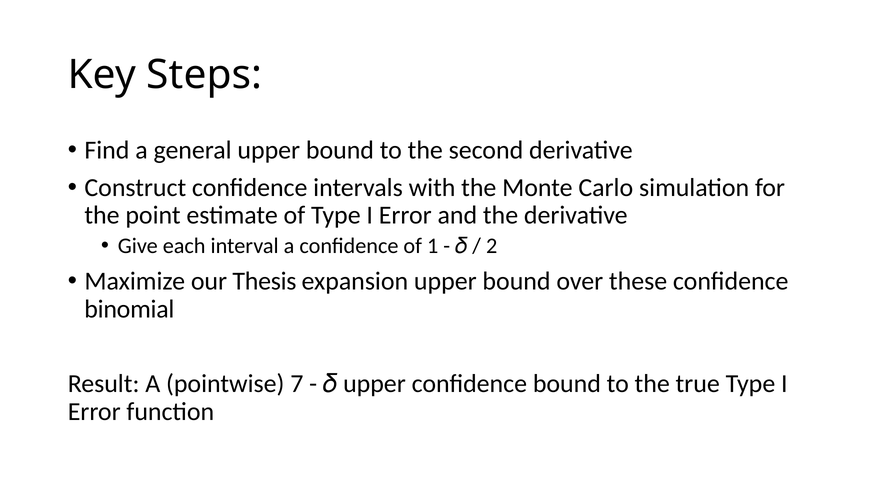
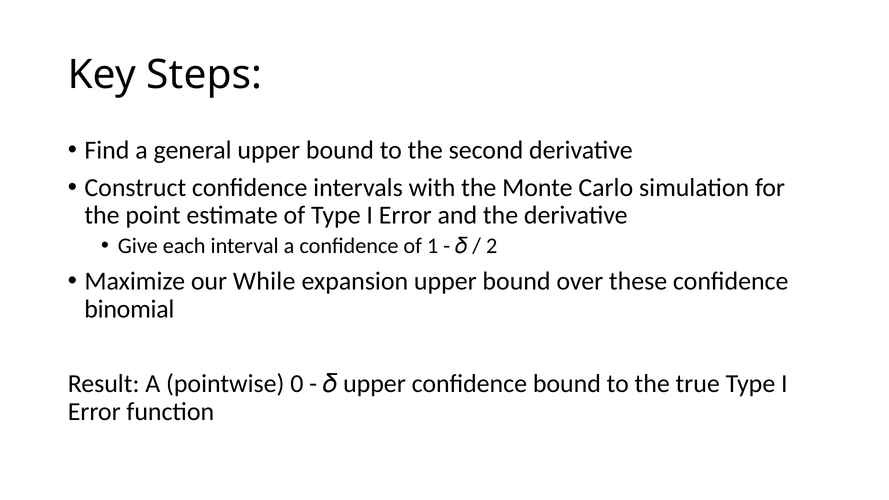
Thesis: Thesis -> While
7: 7 -> 0
